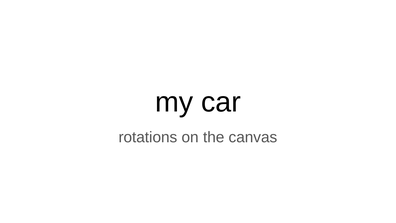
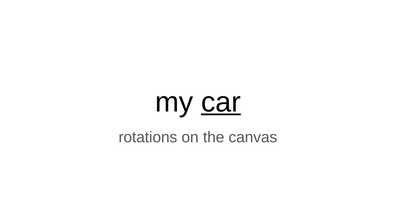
car underline: none -> present
